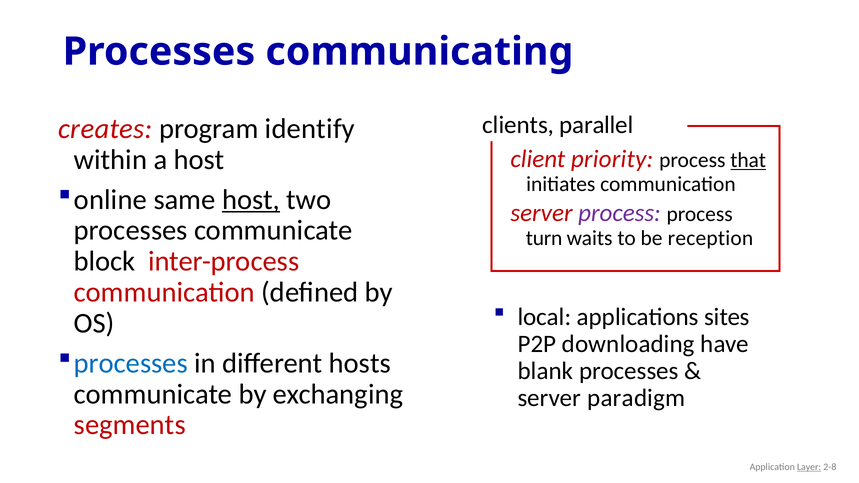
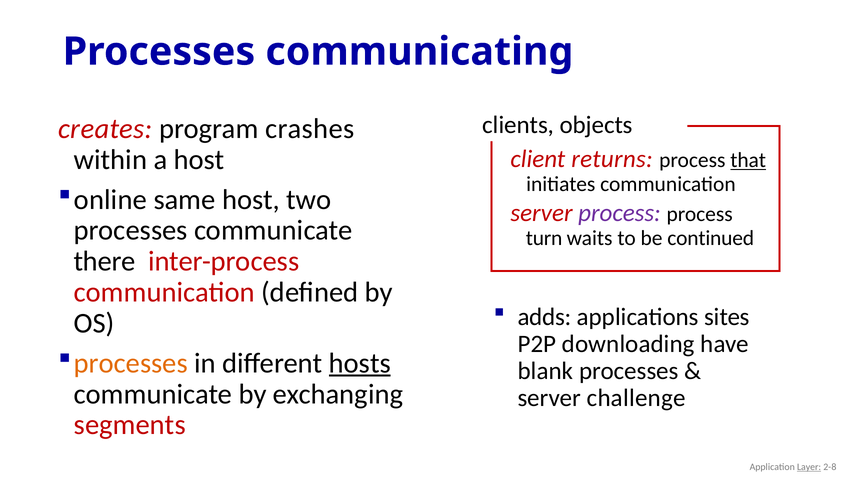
parallel: parallel -> objects
identify: identify -> crashes
priority: priority -> returns
host at (251, 200) underline: present -> none
reception: reception -> continued
block: block -> there
local: local -> adds
processes at (131, 363) colour: blue -> orange
hosts underline: none -> present
paradigm: paradigm -> challenge
